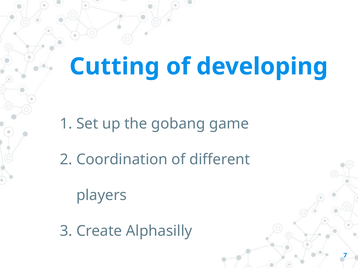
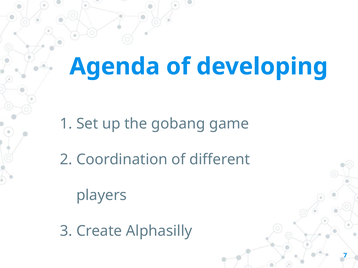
Cutting: Cutting -> Agenda
